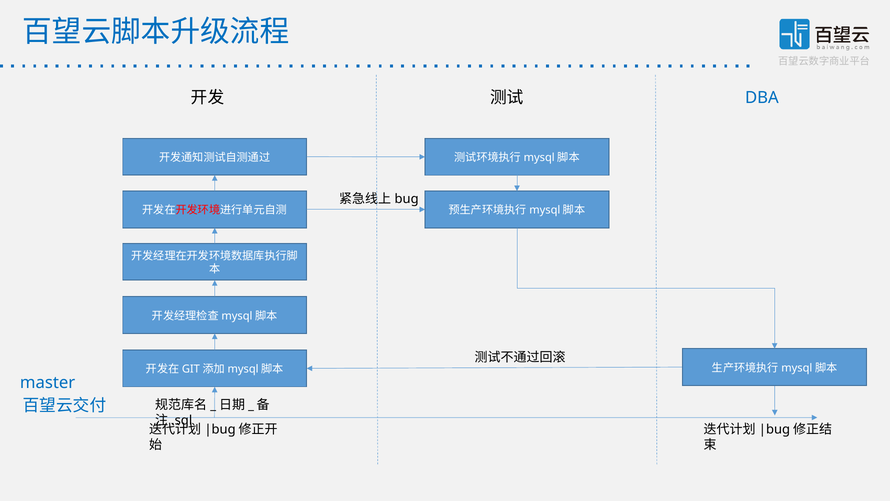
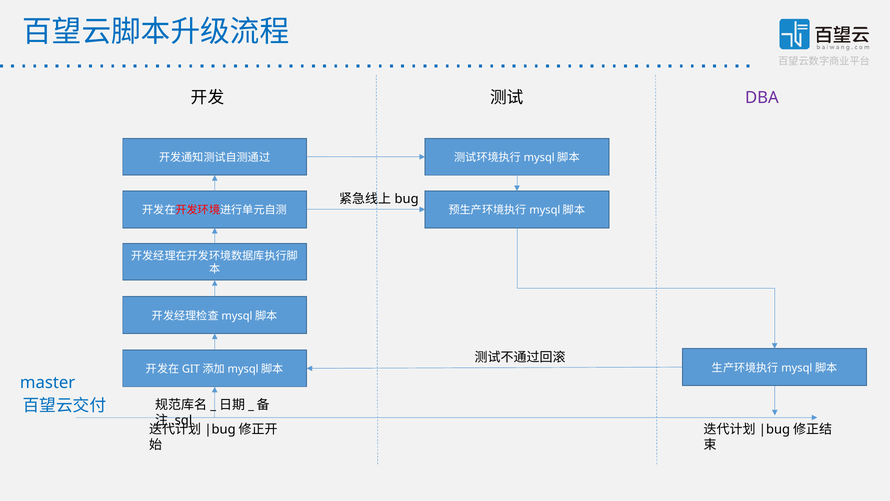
DBA colour: blue -> purple
